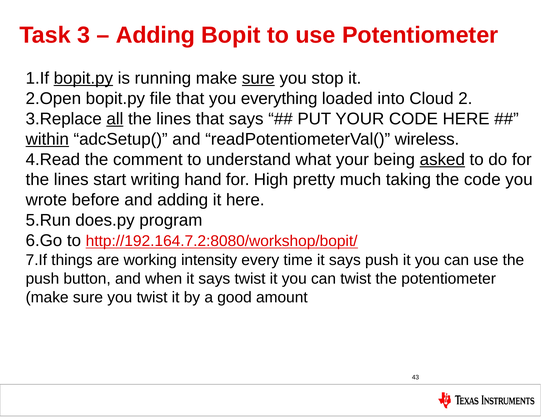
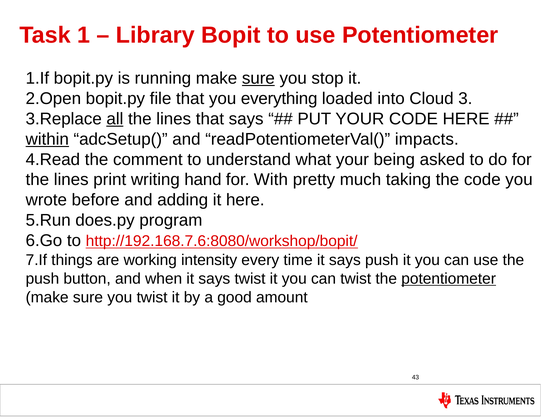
3: 3 -> 1
Adding at (155, 35): Adding -> Library
bopit.py at (83, 78) underline: present -> none
2: 2 -> 3
wireless: wireless -> impacts
asked underline: present -> none
start: start -> print
High: High -> With
http://192.164.7.2:8080/workshop/bopit/: http://192.164.7.2:8080/workshop/bopit/ -> http://192.168.7.6:8080/workshop/bopit/
potentiometer at (449, 279) underline: none -> present
